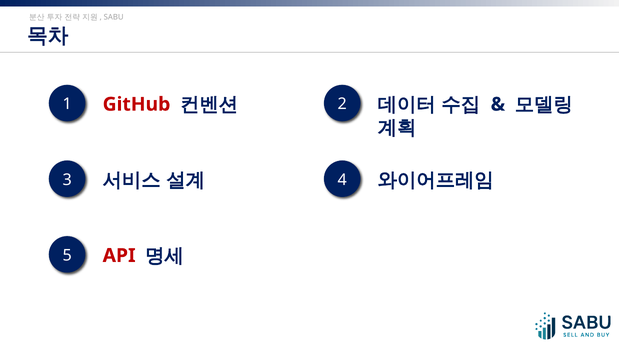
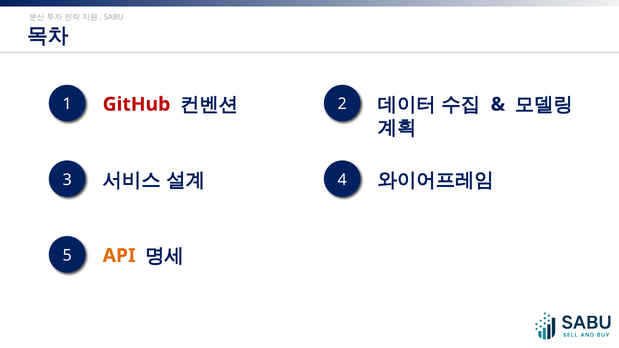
API colour: red -> orange
